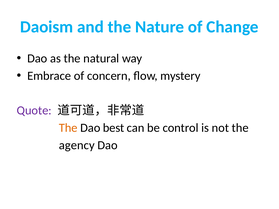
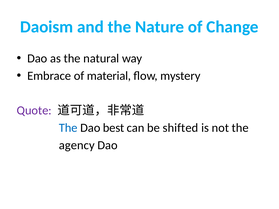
concern: concern -> material
The at (68, 128) colour: orange -> blue
control: control -> shifted
